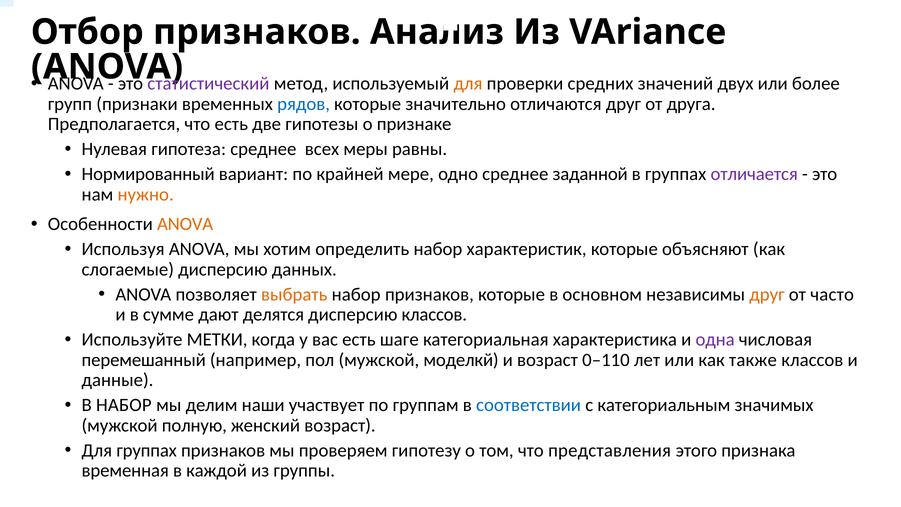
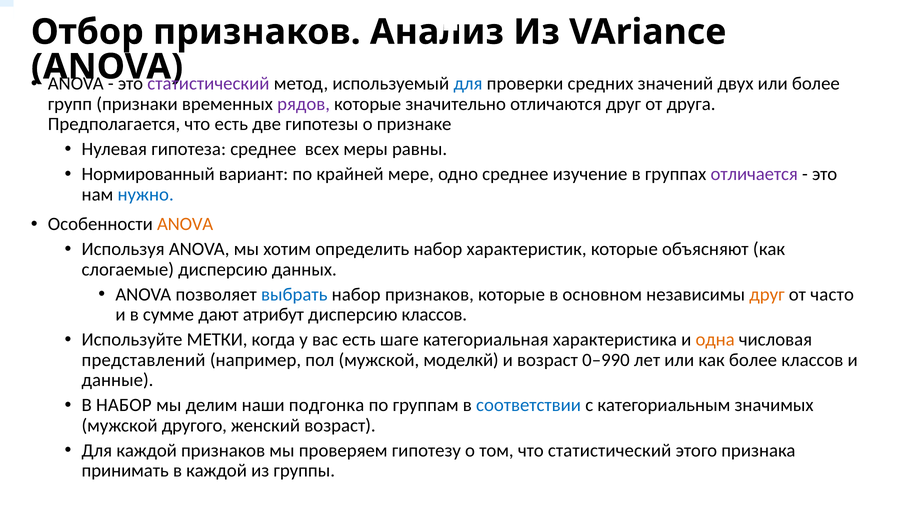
для at (468, 84) colour: orange -> blue
рядов colour: blue -> purple
заданной: заданной -> изучение
нужно colour: orange -> blue
выбрать colour: orange -> blue
делятся: делятся -> атрибут
одна colour: purple -> orange
перемешанный: перемешанный -> представлений
0–110: 0–110 -> 0–990
как также: также -> более
участвует: участвует -> подгонка
полную: полную -> другого
Для группах: группах -> каждой
что представления: представления -> статистический
временная: временная -> принимать
